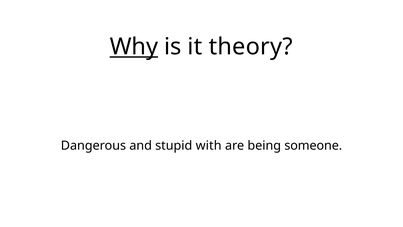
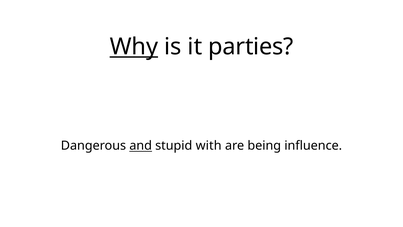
theory: theory -> parties
and underline: none -> present
someone: someone -> influence
